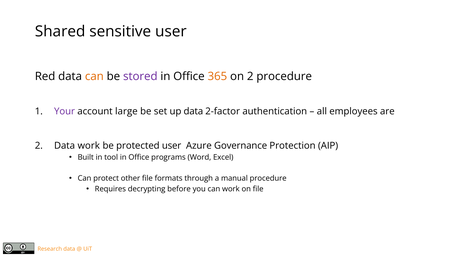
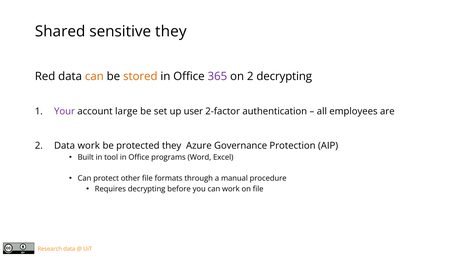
sensitive user: user -> they
stored colour: purple -> orange
365 colour: orange -> purple
2 procedure: procedure -> decrypting
up data: data -> user
protected user: user -> they
